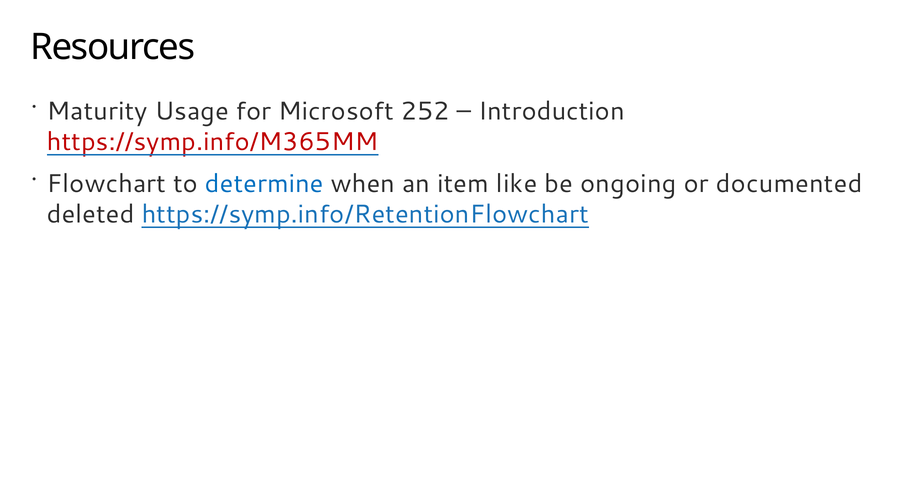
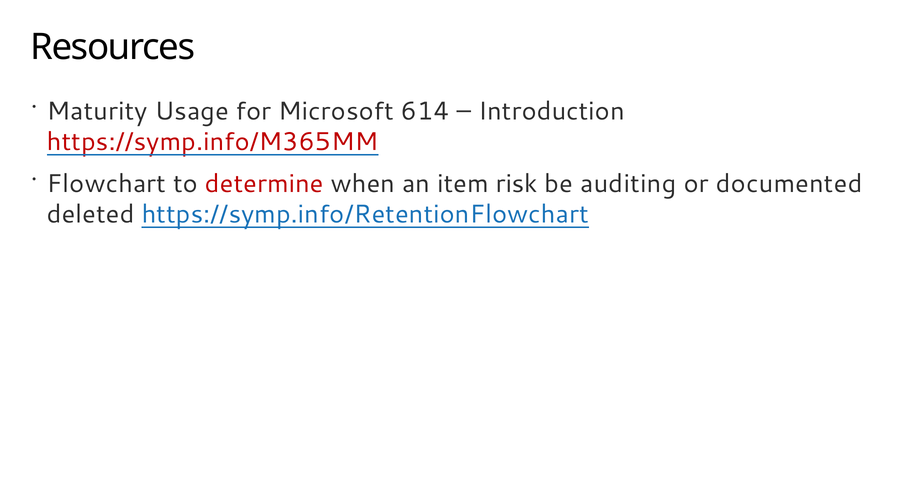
252: 252 -> 614
determine colour: blue -> red
like: like -> risk
ongoing: ongoing -> auditing
